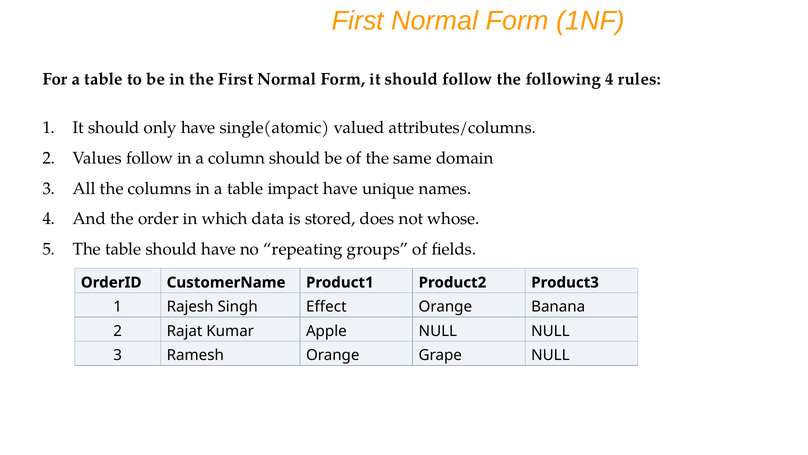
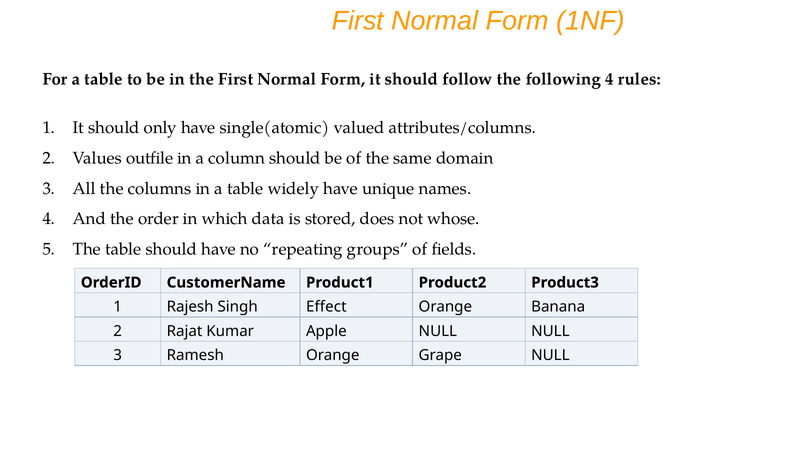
Values follow: follow -> outfile
impact: impact -> widely
